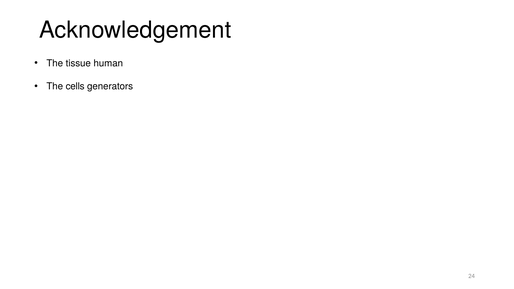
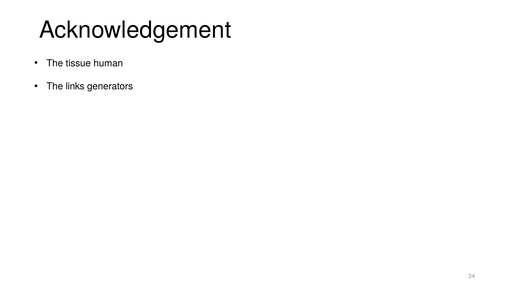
cells: cells -> links
